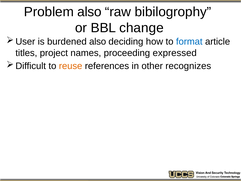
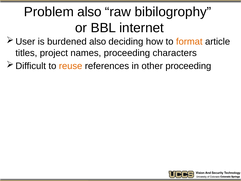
change: change -> internet
format colour: blue -> orange
expressed: expressed -> characters
other recognizes: recognizes -> proceeding
